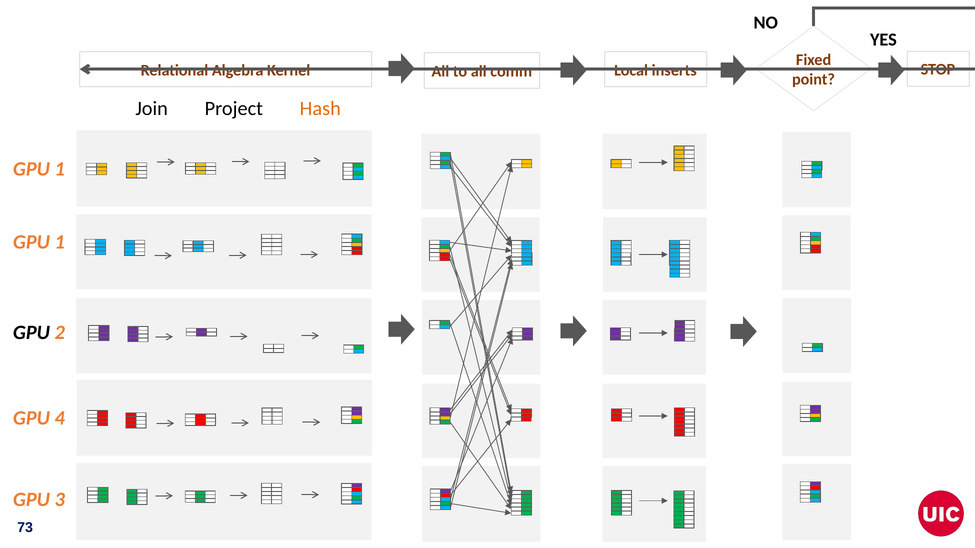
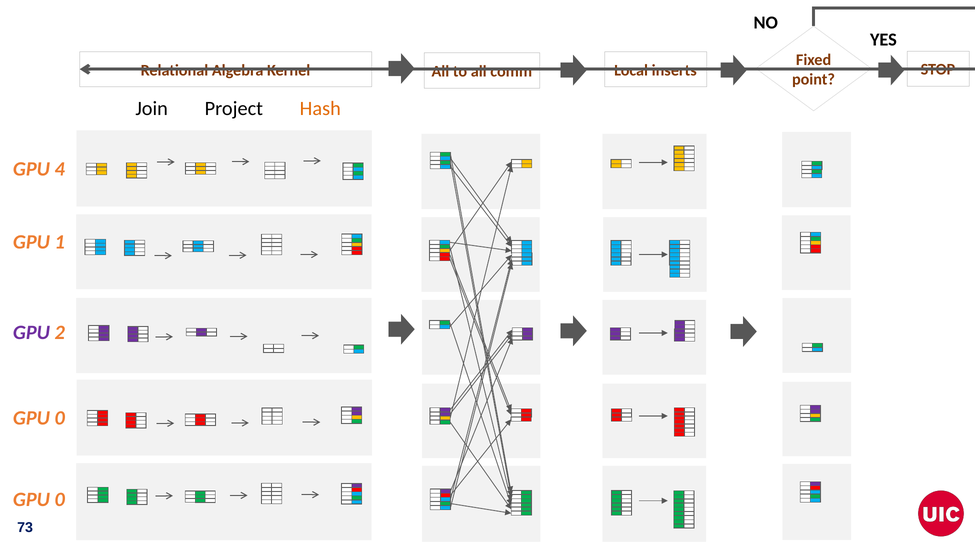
1 at (60, 169): 1 -> 4
GPU at (31, 333) colour: black -> purple
4 at (60, 419): 4 -> 0
3 at (60, 500): 3 -> 0
